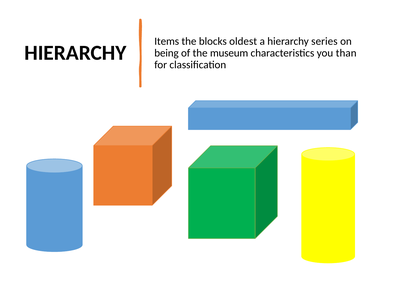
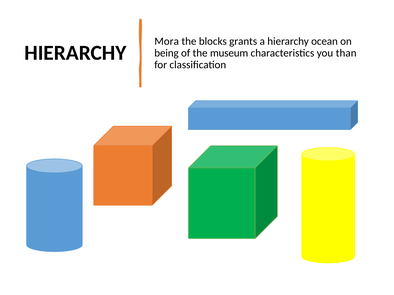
Items: Items -> Mora
oldest: oldest -> grants
series: series -> ocean
